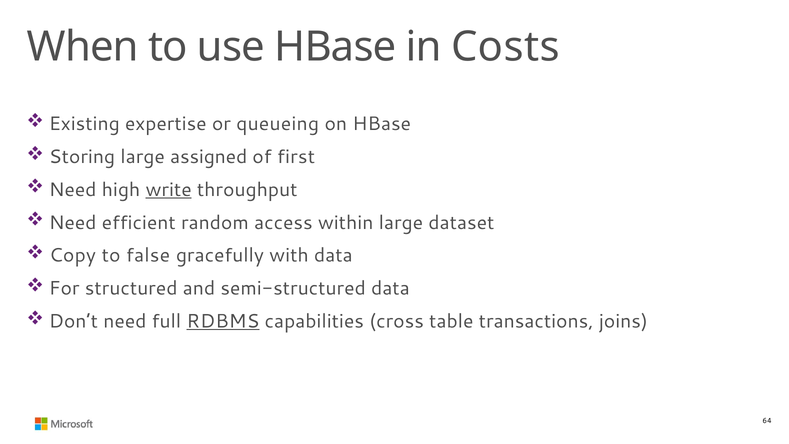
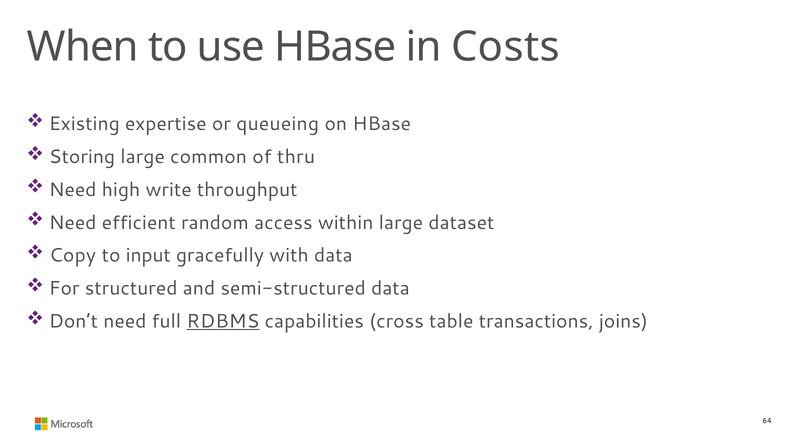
assigned: assigned -> common
first: first -> thru
write underline: present -> none
false: false -> input
